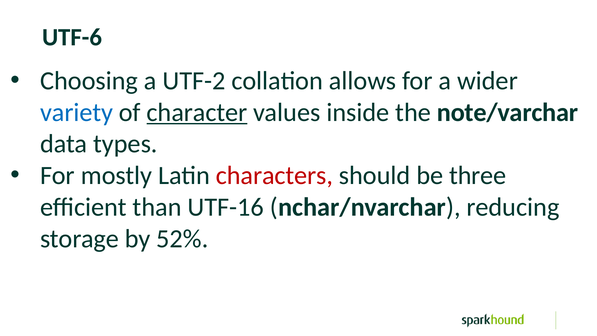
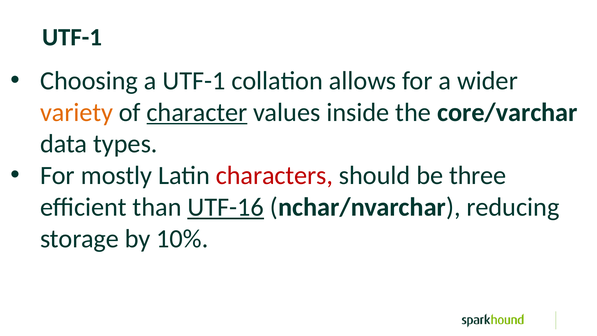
UTF-6 at (72, 37): UTF-6 -> UTF-1
a UTF-2: UTF-2 -> UTF-1
variety colour: blue -> orange
note/varchar: note/varchar -> core/varchar
UTF-16 underline: none -> present
52%: 52% -> 10%
